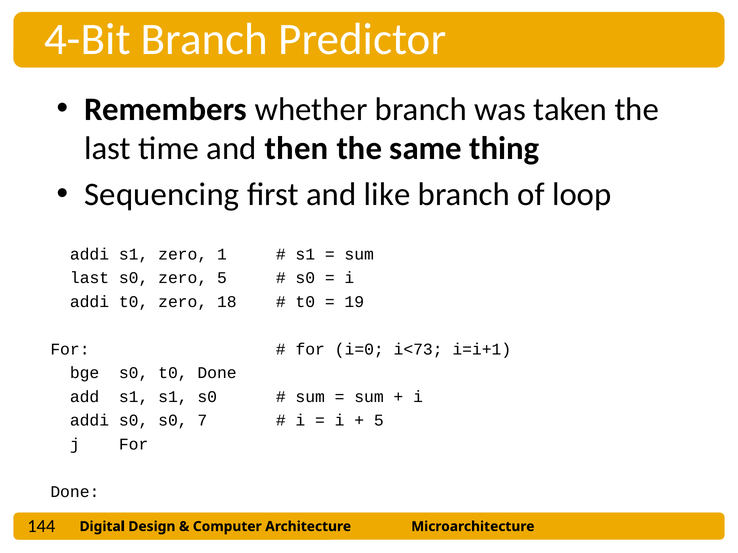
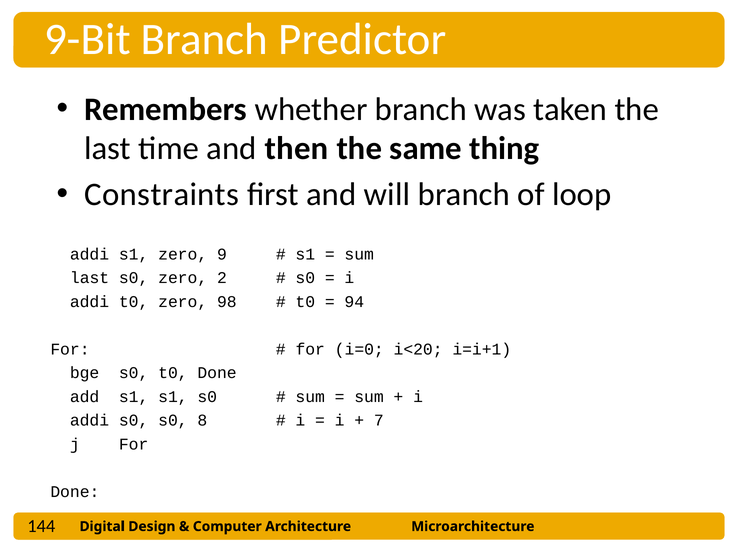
4-Bit: 4-Bit -> 9-Bit
Sequencing: Sequencing -> Constraints
like: like -> will
1: 1 -> 9
zero 5: 5 -> 2
18: 18 -> 98
19: 19 -> 94
i<73: i<73 -> i<20
7: 7 -> 8
5 at (379, 421): 5 -> 7
